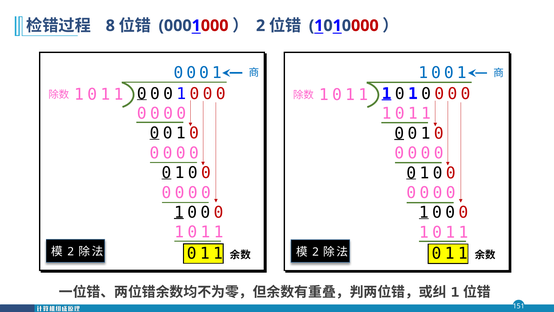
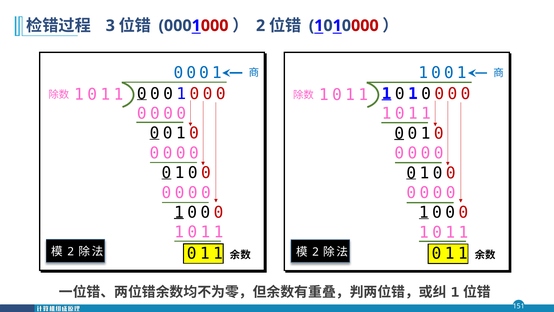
8: 8 -> 3
